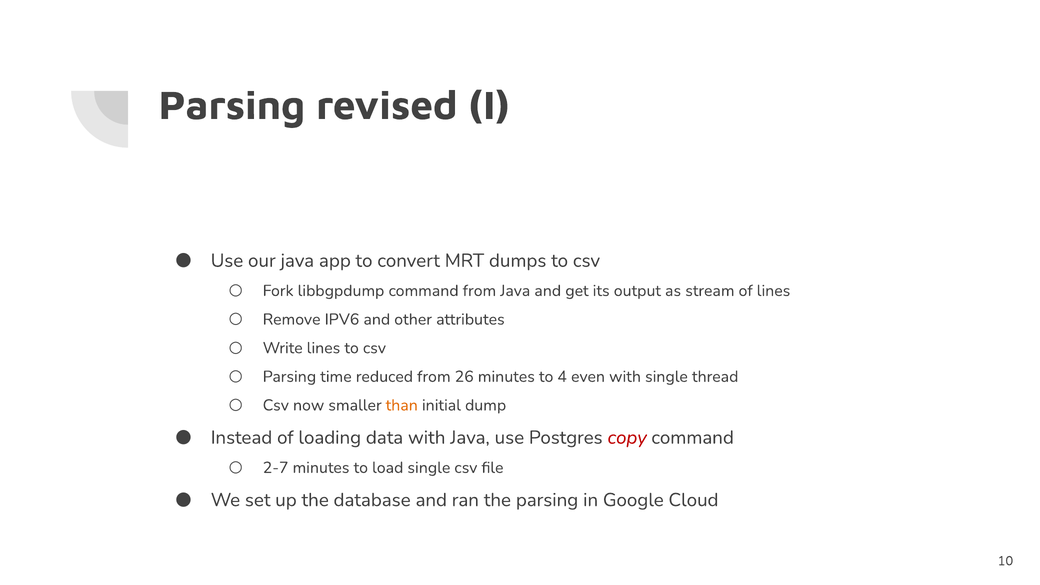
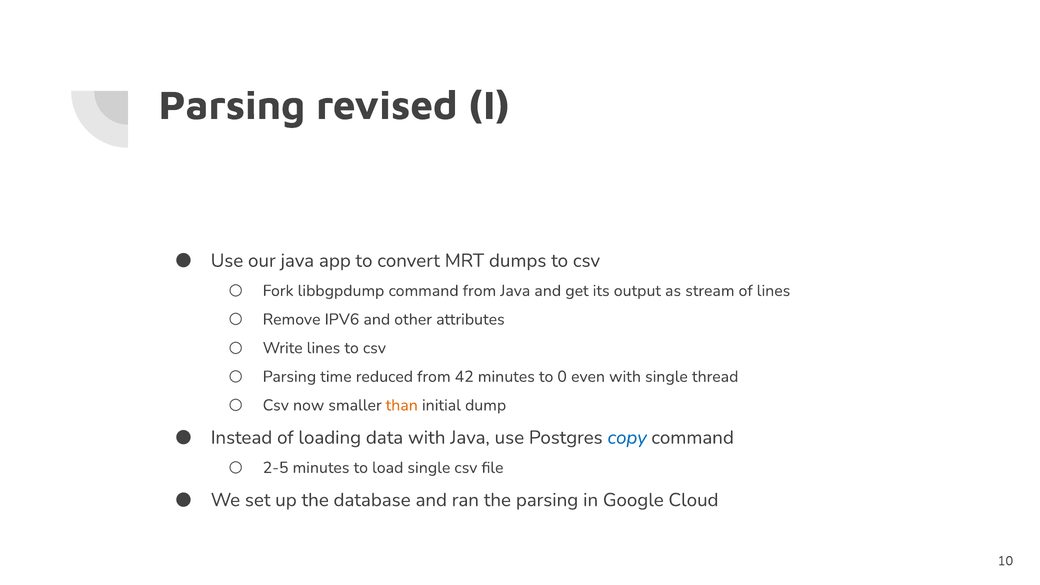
26: 26 -> 42
4: 4 -> 0
copy colour: red -> blue
2-7: 2-7 -> 2-5
